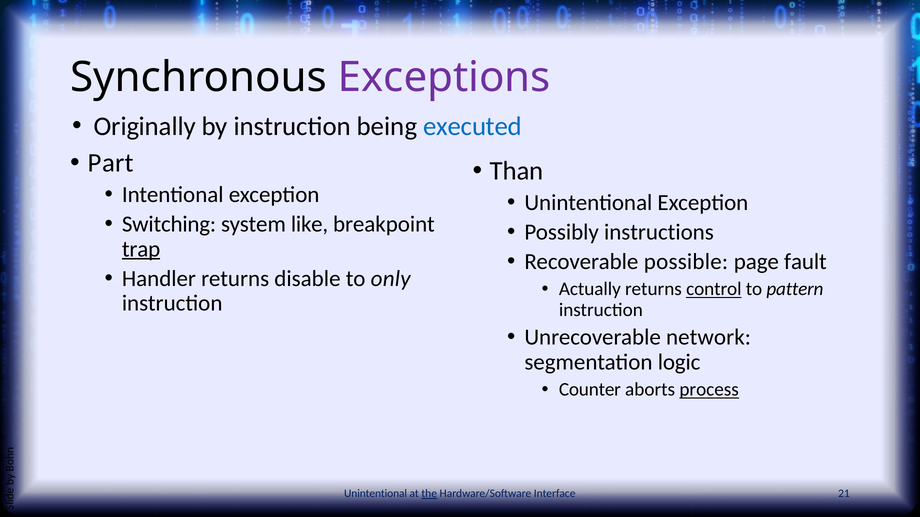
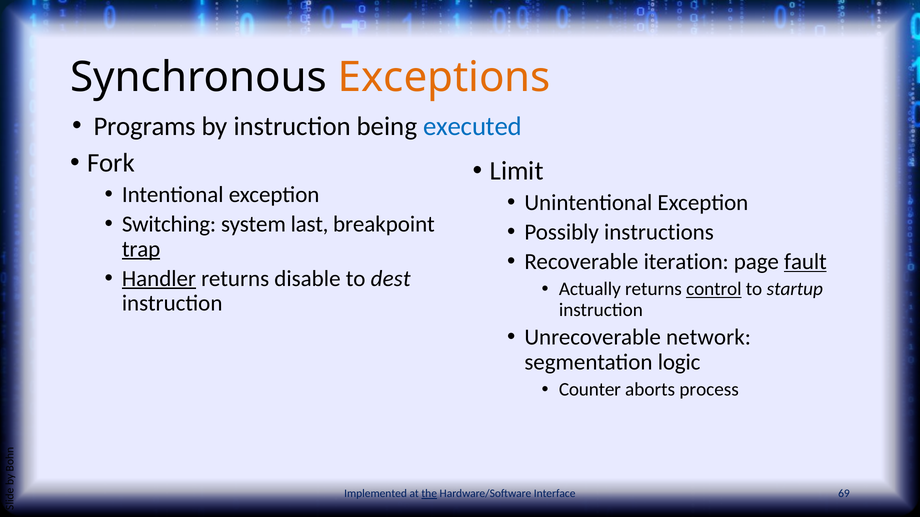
Exceptions colour: purple -> orange
Originally: Originally -> Programs
Part: Part -> Fork
Than: Than -> Limit
like: like -> last
possible: possible -> iteration
fault underline: none -> present
Handler underline: none -> present
only: only -> dest
pattern: pattern -> startup
process underline: present -> none
Unintentional at (376, 494): Unintentional -> Implemented
21: 21 -> 69
